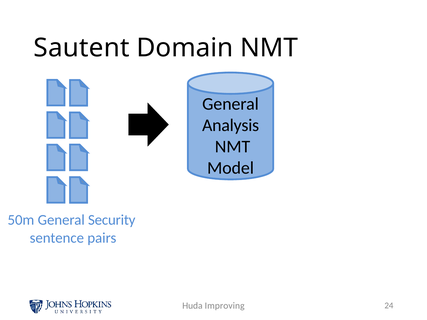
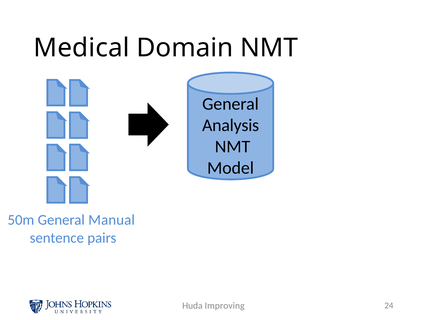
Sautent: Sautent -> Medical
Security: Security -> Manual
